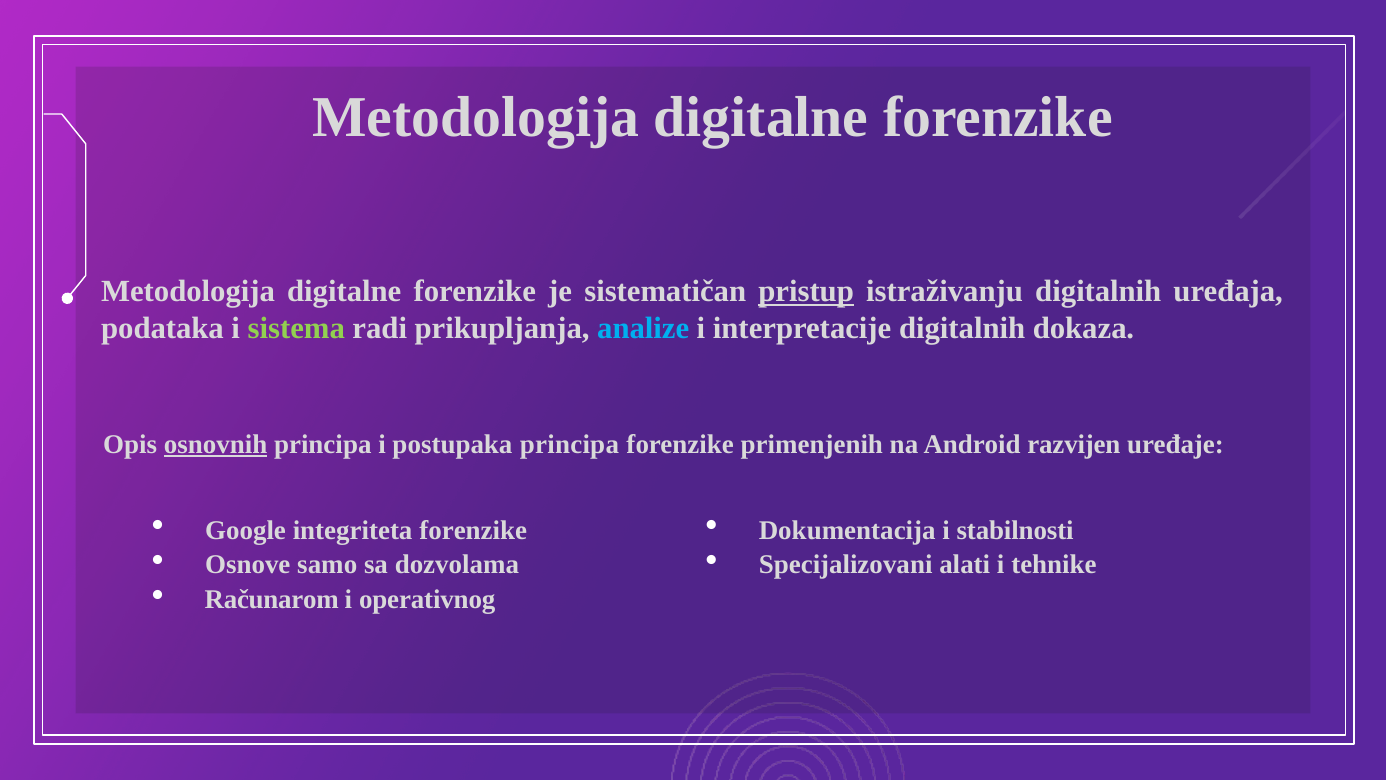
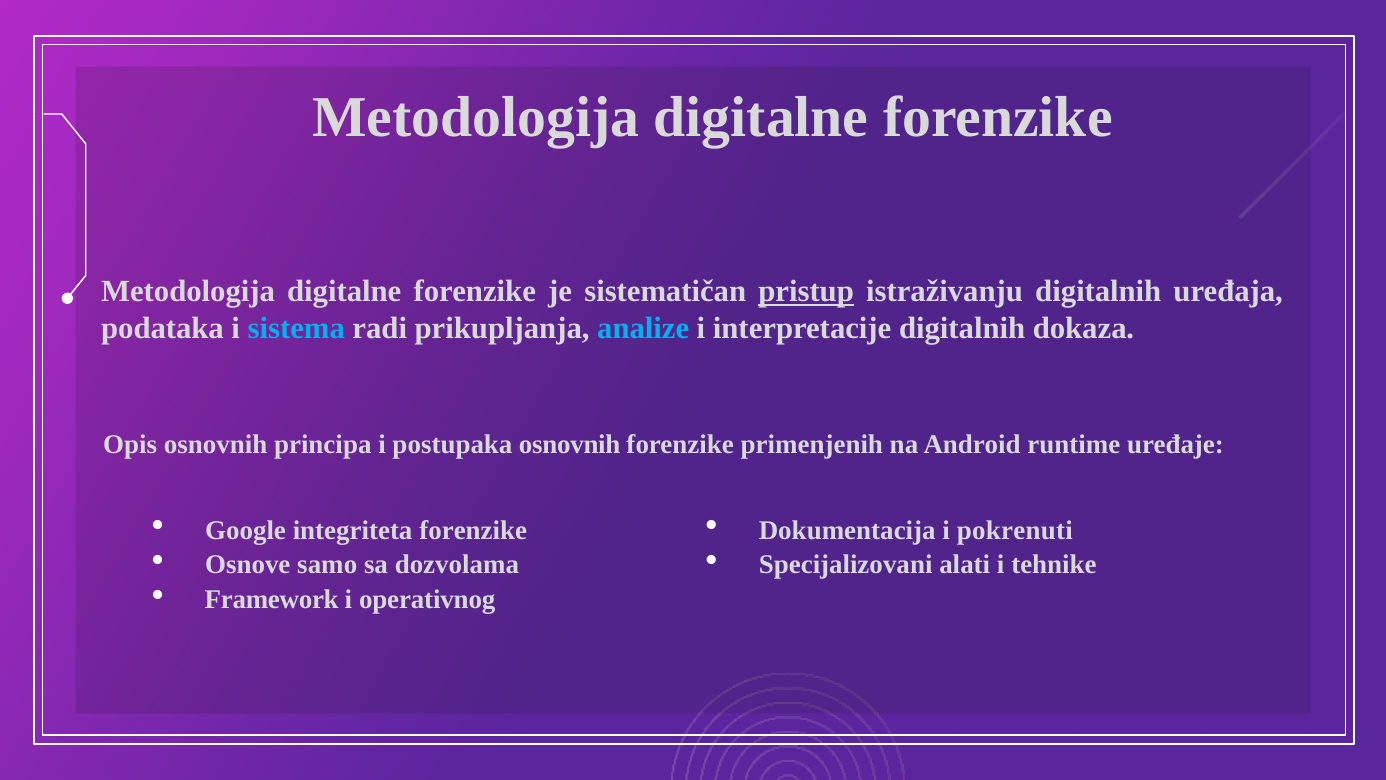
sistema colour: light green -> light blue
osnovnih at (216, 444) underline: present -> none
postupaka principa: principa -> osnovnih
razvijen: razvijen -> runtime
stabilnosti: stabilnosti -> pokrenuti
Računarom: Računarom -> Framework
